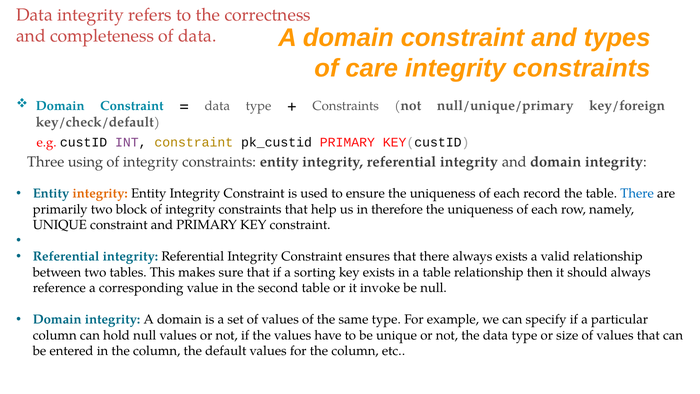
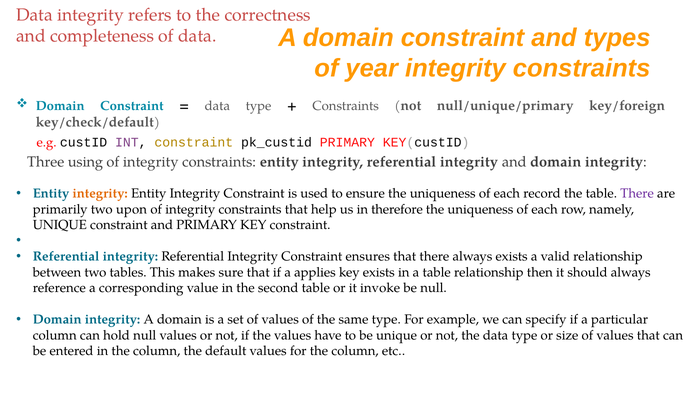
care: care -> year
There at (637, 193) colour: blue -> purple
block: block -> upon
sorting: sorting -> applies
